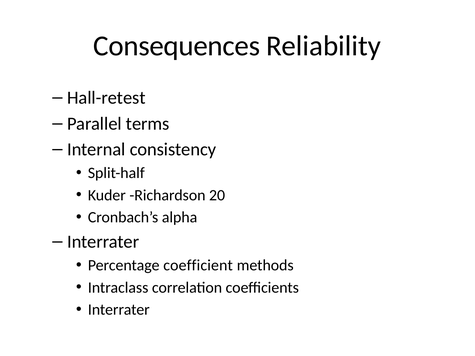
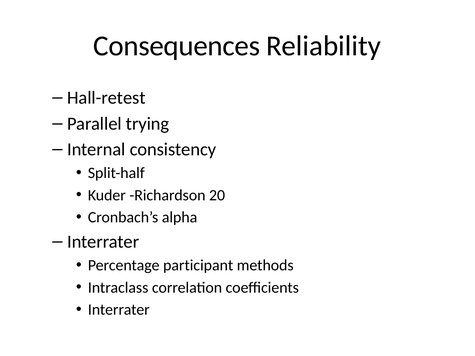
terms: terms -> trying
coefficient: coefficient -> participant
